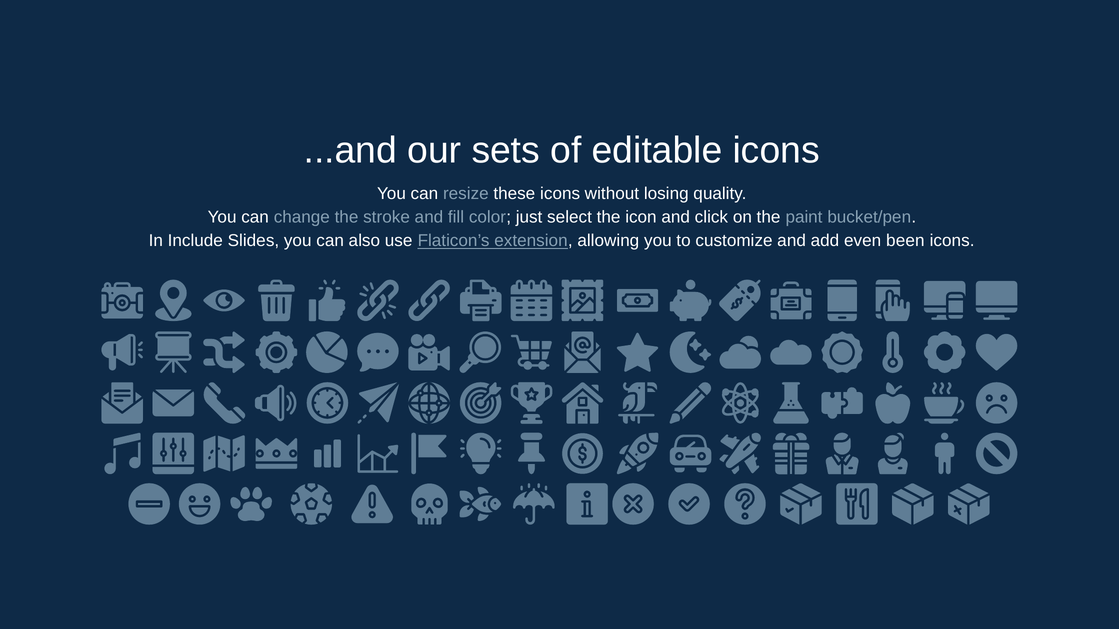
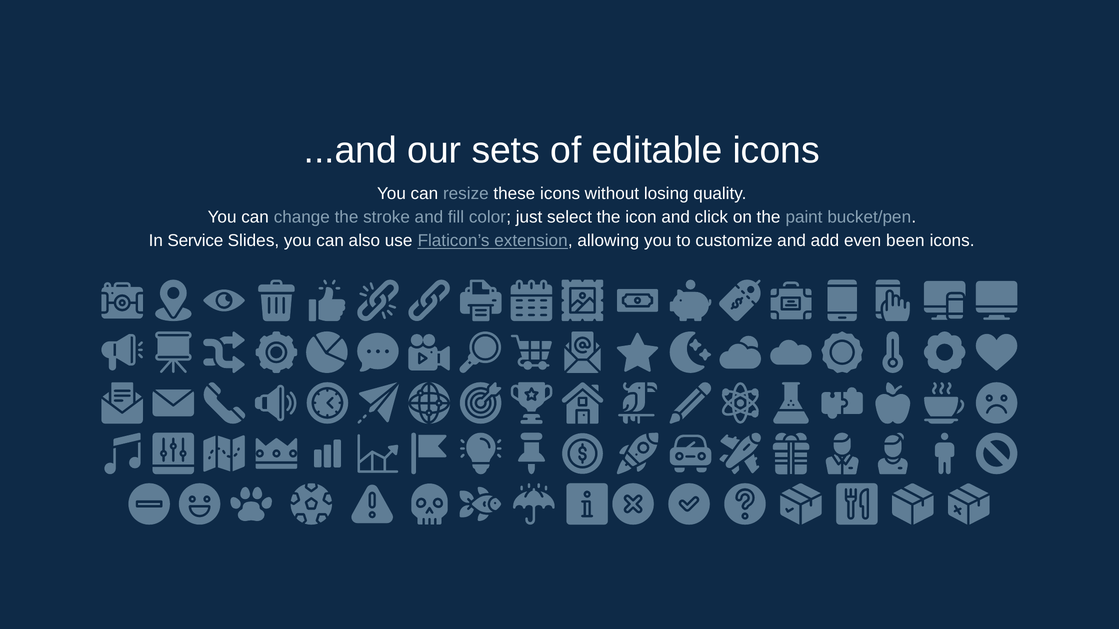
Include: Include -> Service
